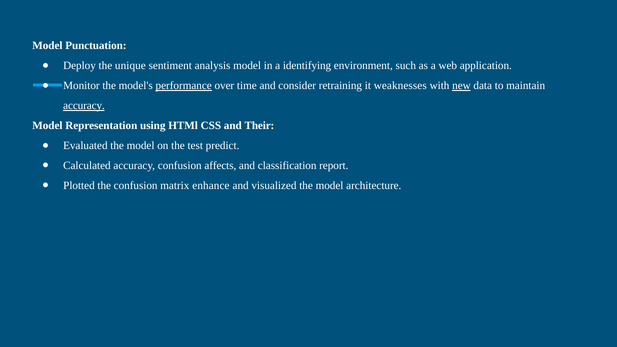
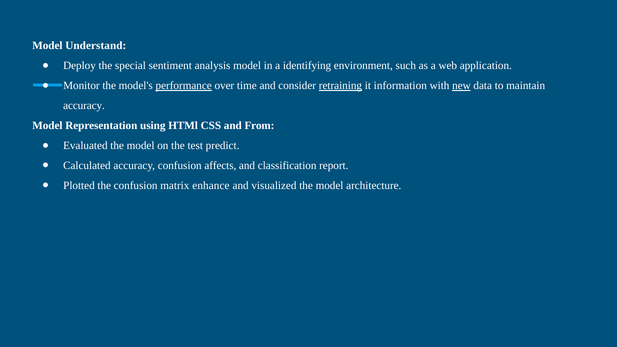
Punctuation: Punctuation -> Understand
unique: unique -> special
retraining underline: none -> present
weaknesses: weaknesses -> information
accuracy at (84, 106) underline: present -> none
Their: Their -> From
